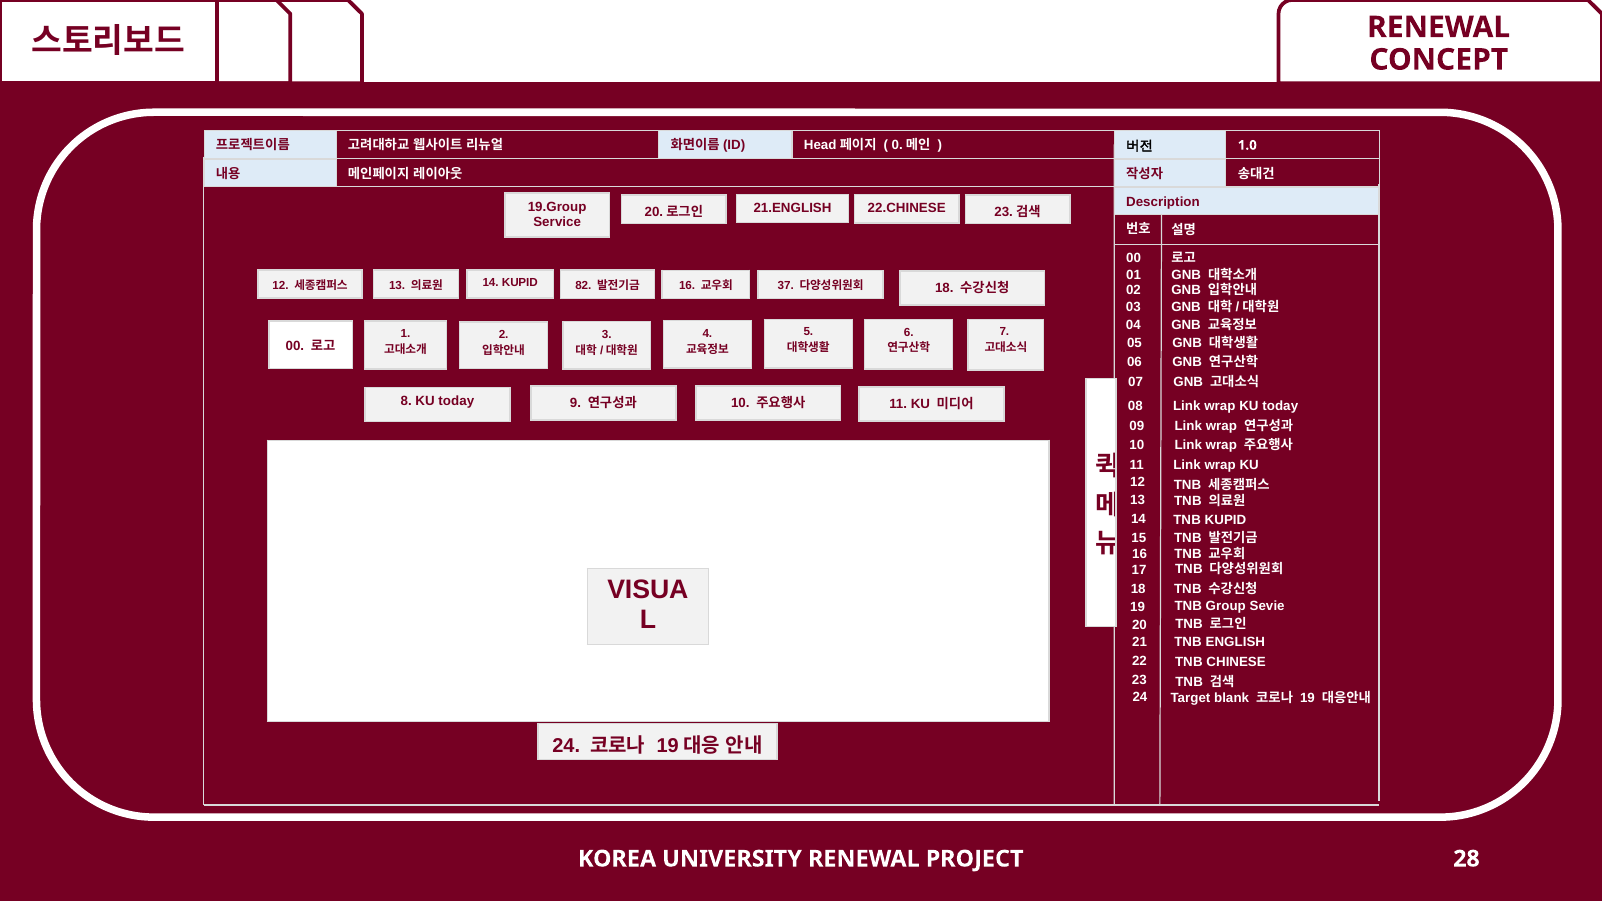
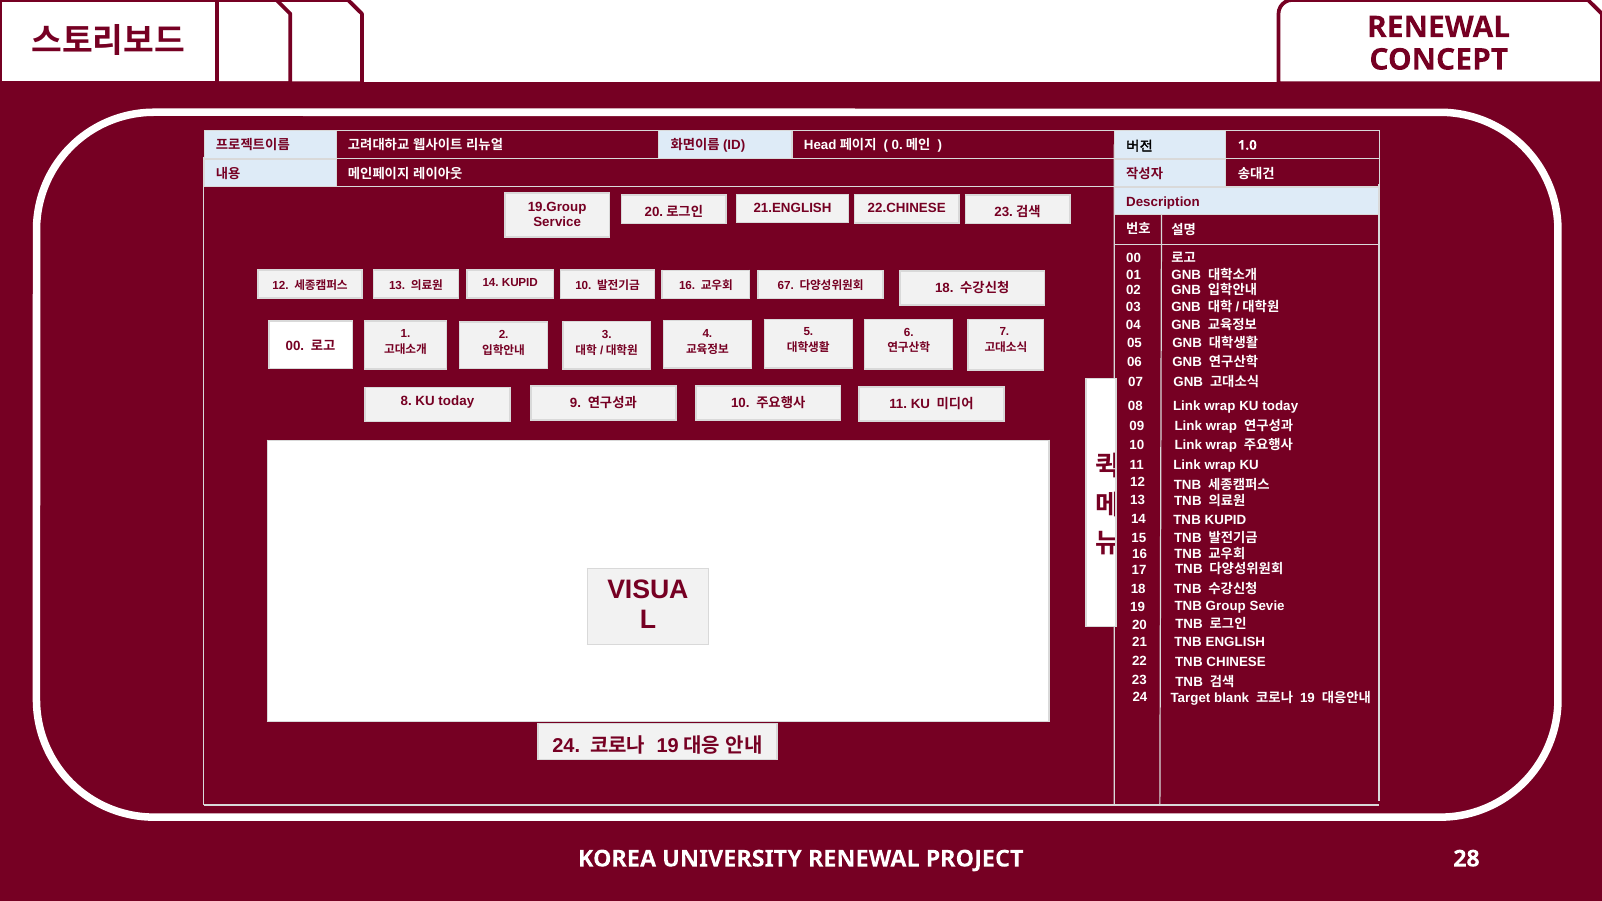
KUPID 82: 82 -> 10
37: 37 -> 67
